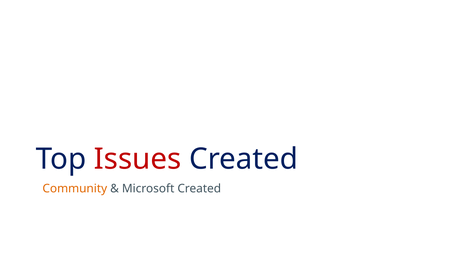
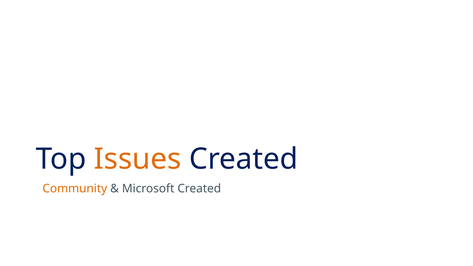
Issues colour: red -> orange
